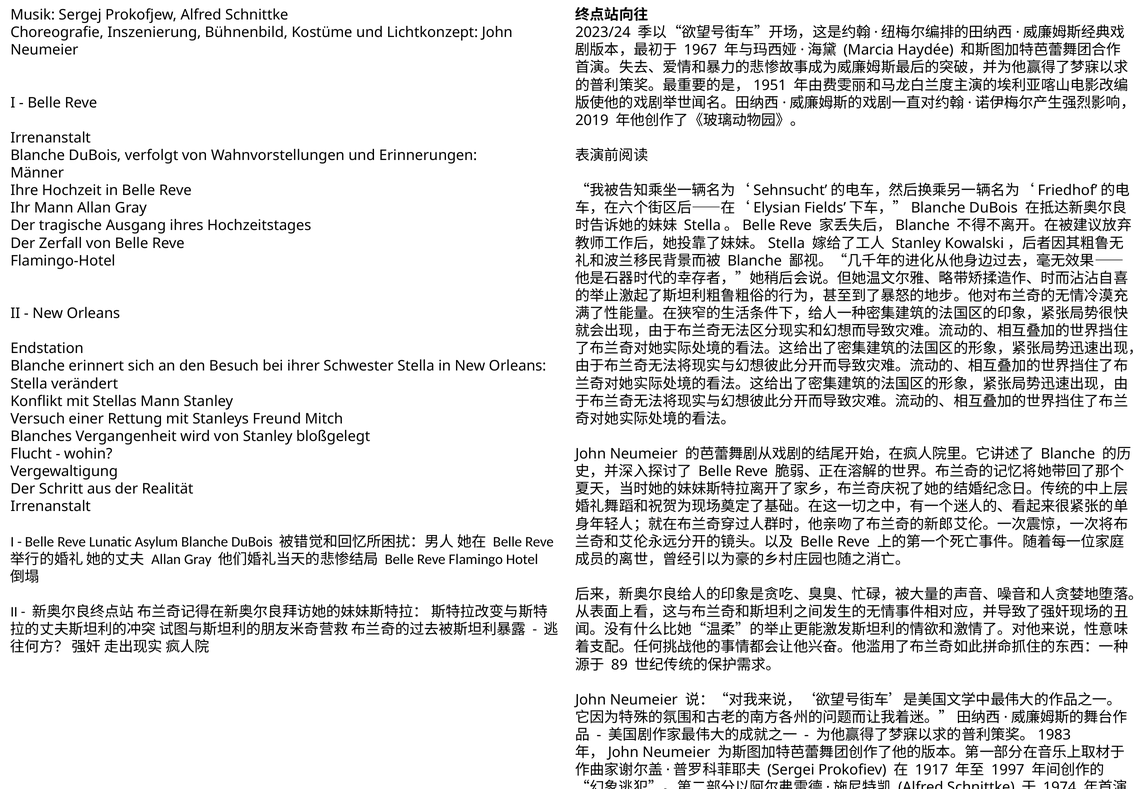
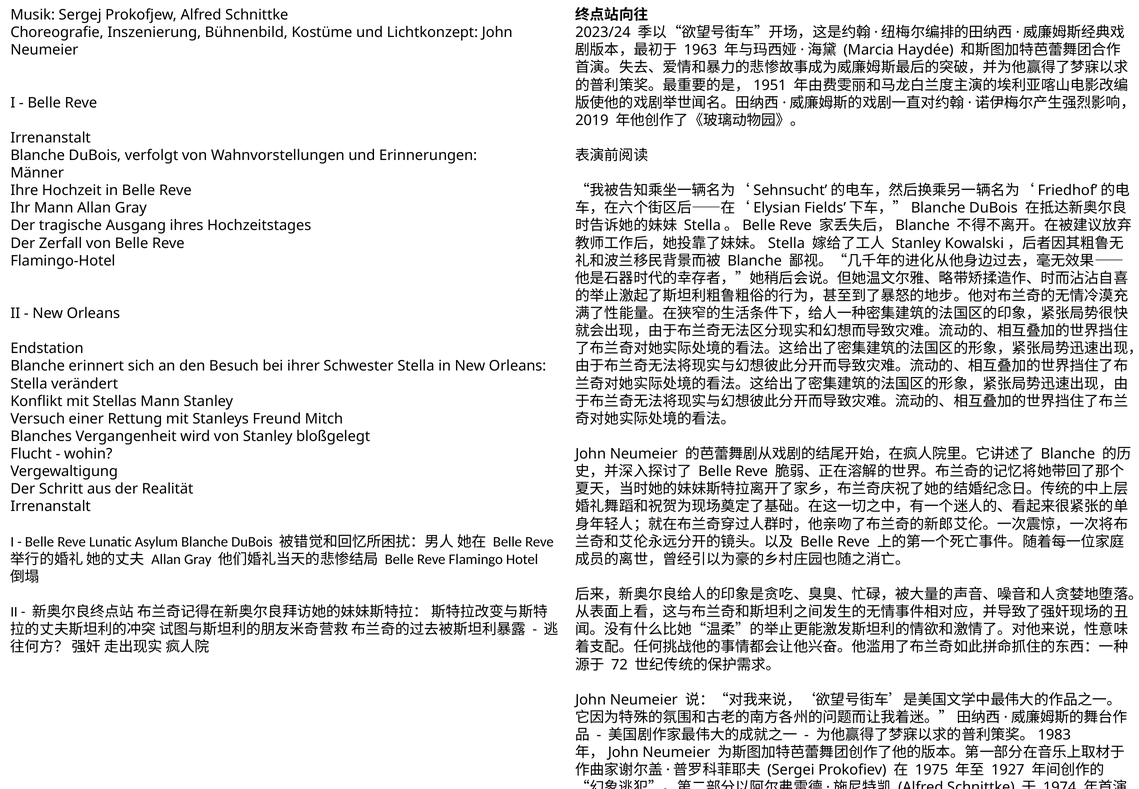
1967: 1967 -> 1963
89: 89 -> 72
1917: 1917 -> 1975
1997: 1997 -> 1927
